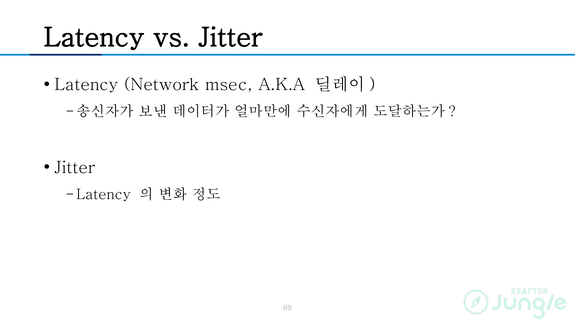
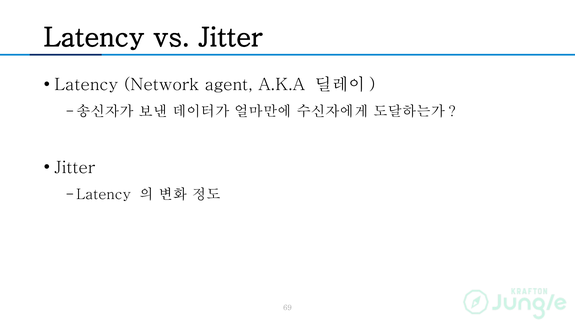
msec: msec -> agent
